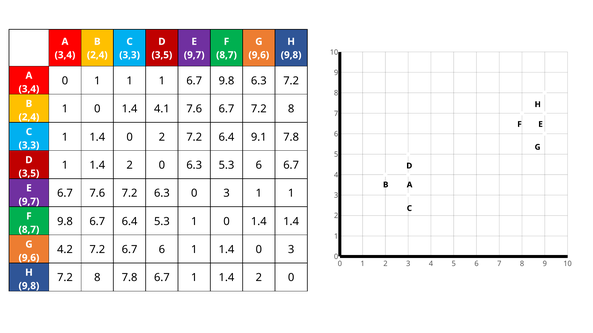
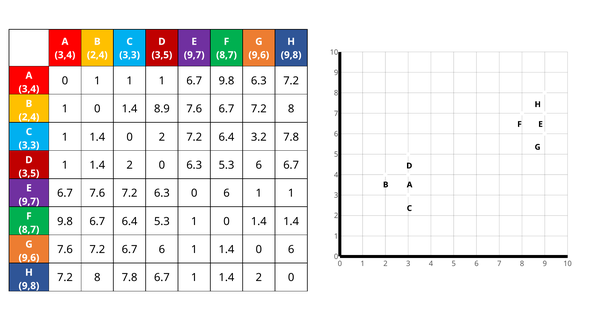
4.1: 4.1 -> 8.9
9.1: 9.1 -> 3.2
6.3 0 3: 3 -> 6
4.2 at (65, 250): 4.2 -> 7.6
1.4 0 3: 3 -> 6
